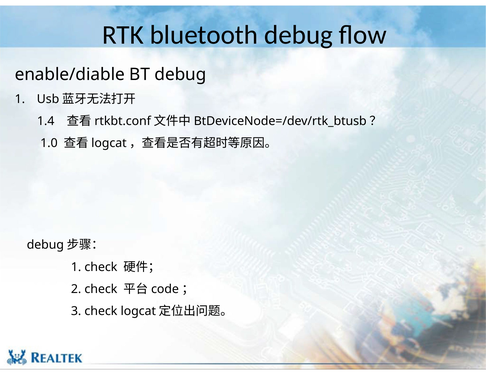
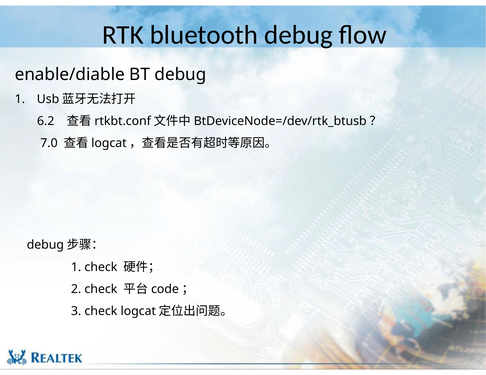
1.4: 1.4 -> 6.2
1.0: 1.0 -> 7.0
